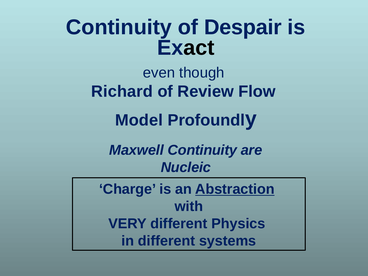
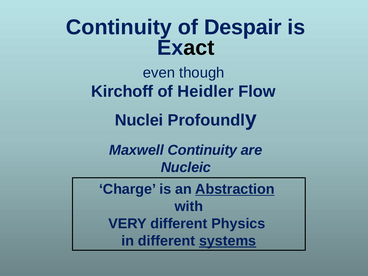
Richard: Richard -> Kirchoff
Review: Review -> Heidler
Model: Model -> Nuclei
systems underline: none -> present
